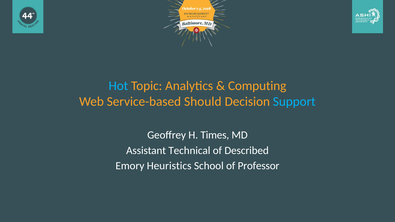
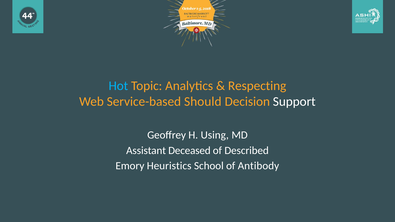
Computing: Computing -> Respecting
Support colour: light blue -> white
Times: Times -> Using
Technical: Technical -> Deceased
Professor: Professor -> Antibody
